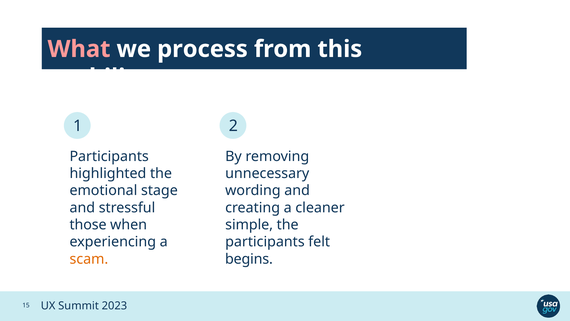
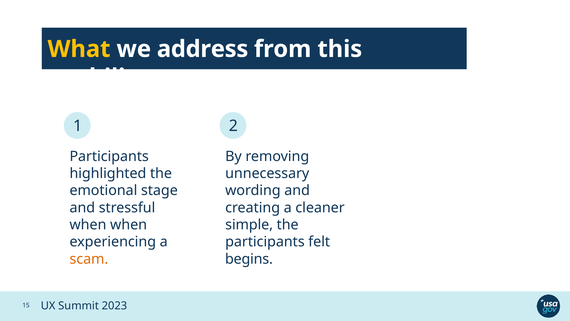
What colour: pink -> yellow
process: process -> address
those at (88, 225): those -> when
